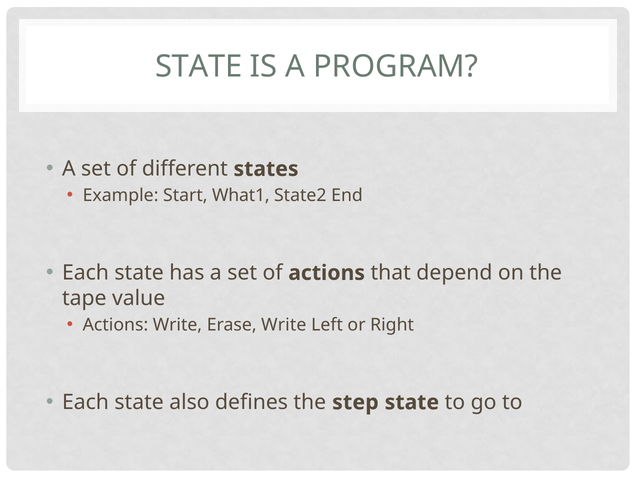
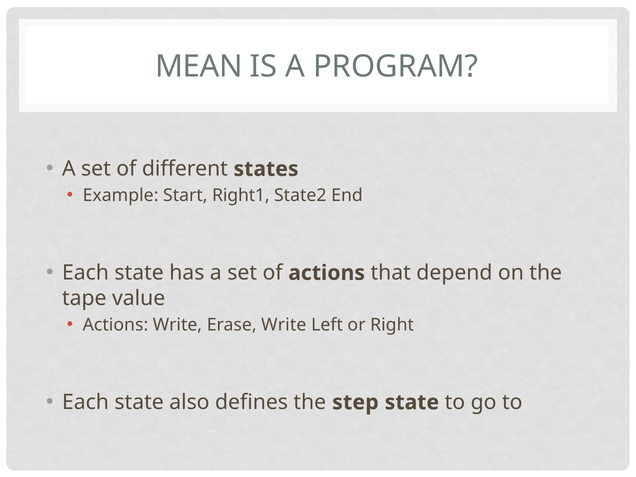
STATE at (199, 67): STATE -> MEAN
What1: What1 -> Right1
